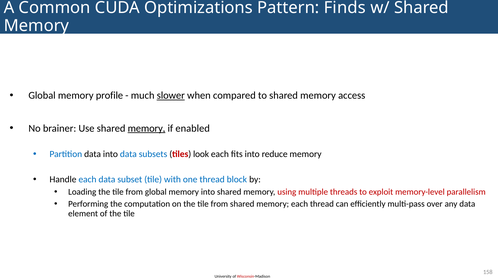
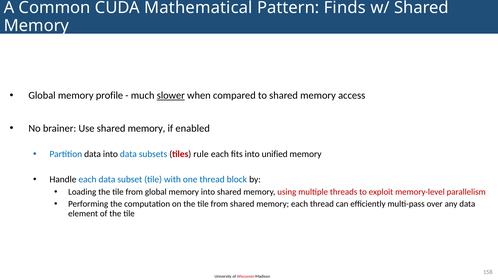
Optimizations: Optimizations -> Mathematical
memory at (147, 128) underline: present -> none
look: look -> rule
reduce: reduce -> unified
